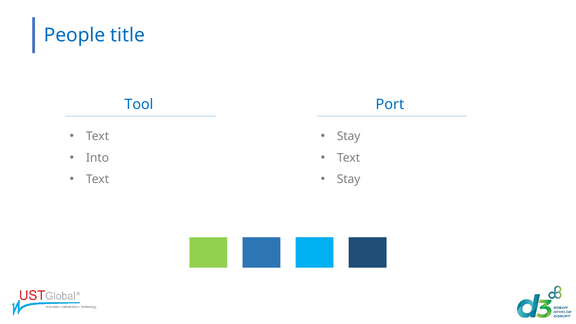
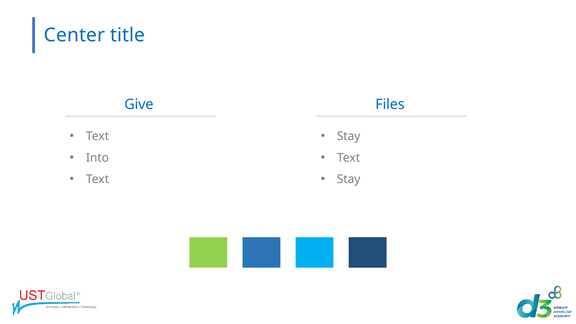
People: People -> Center
Tool: Tool -> Give
Port: Port -> Files
